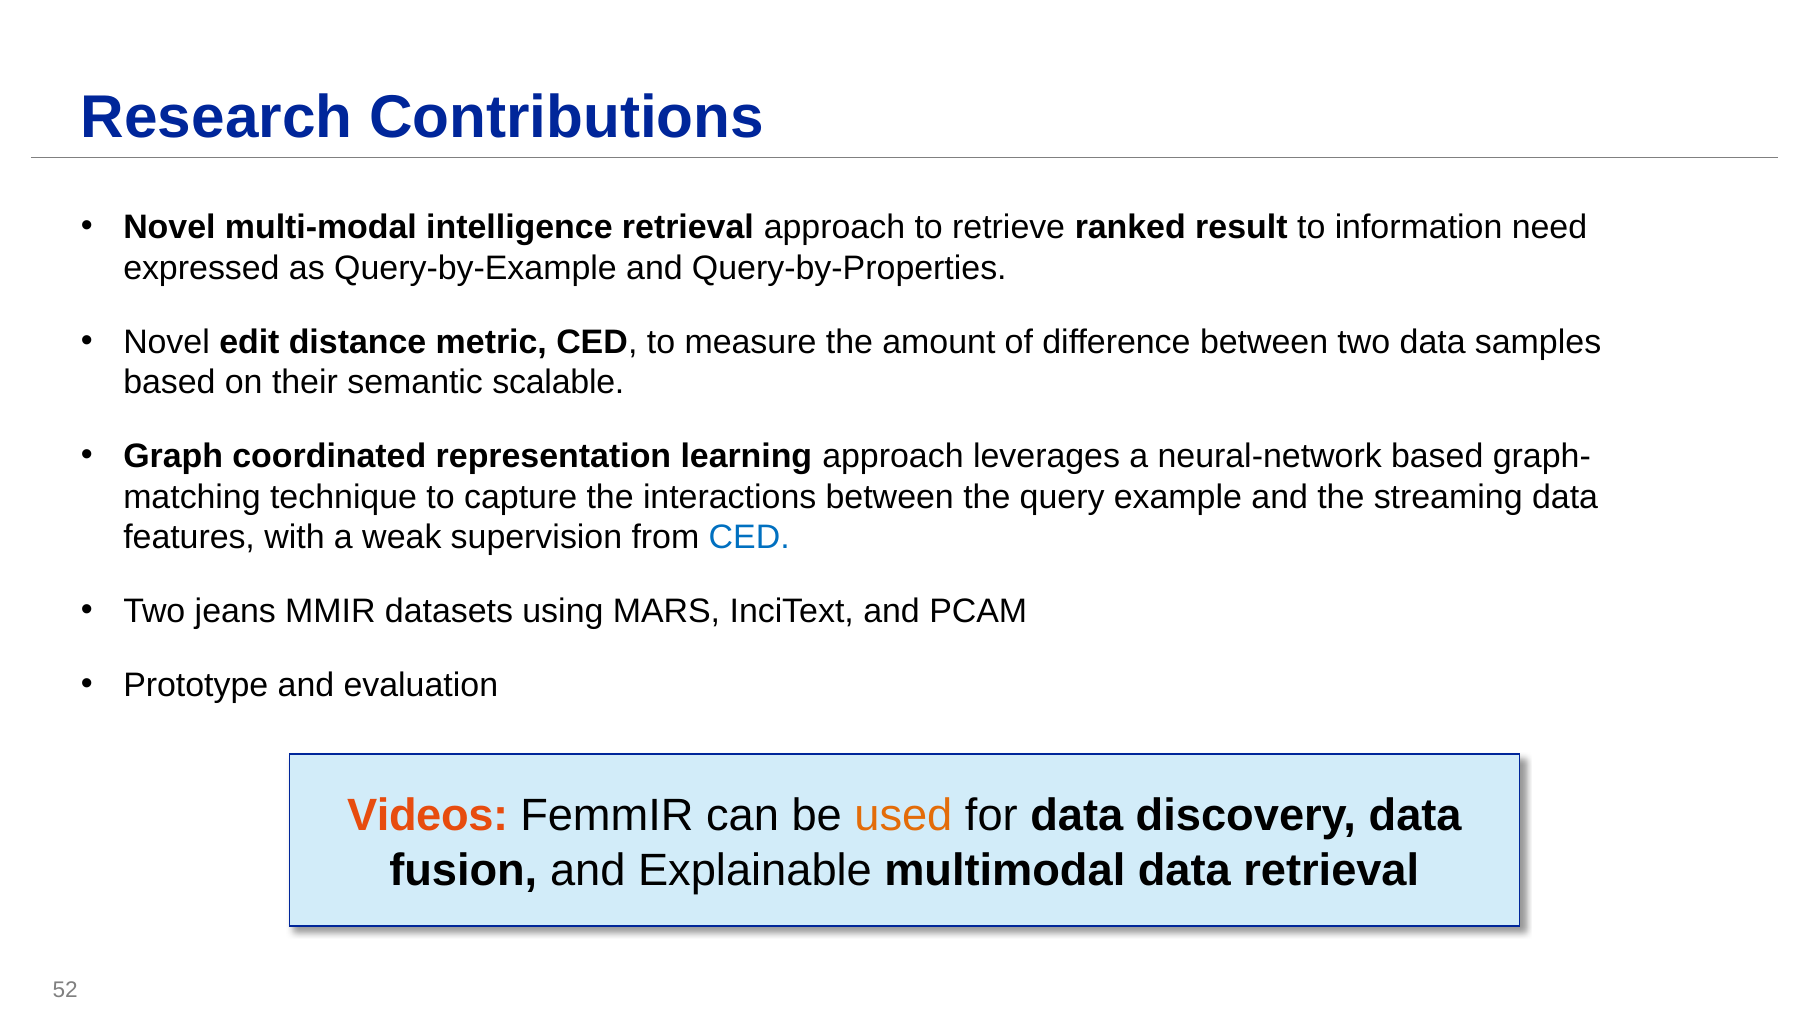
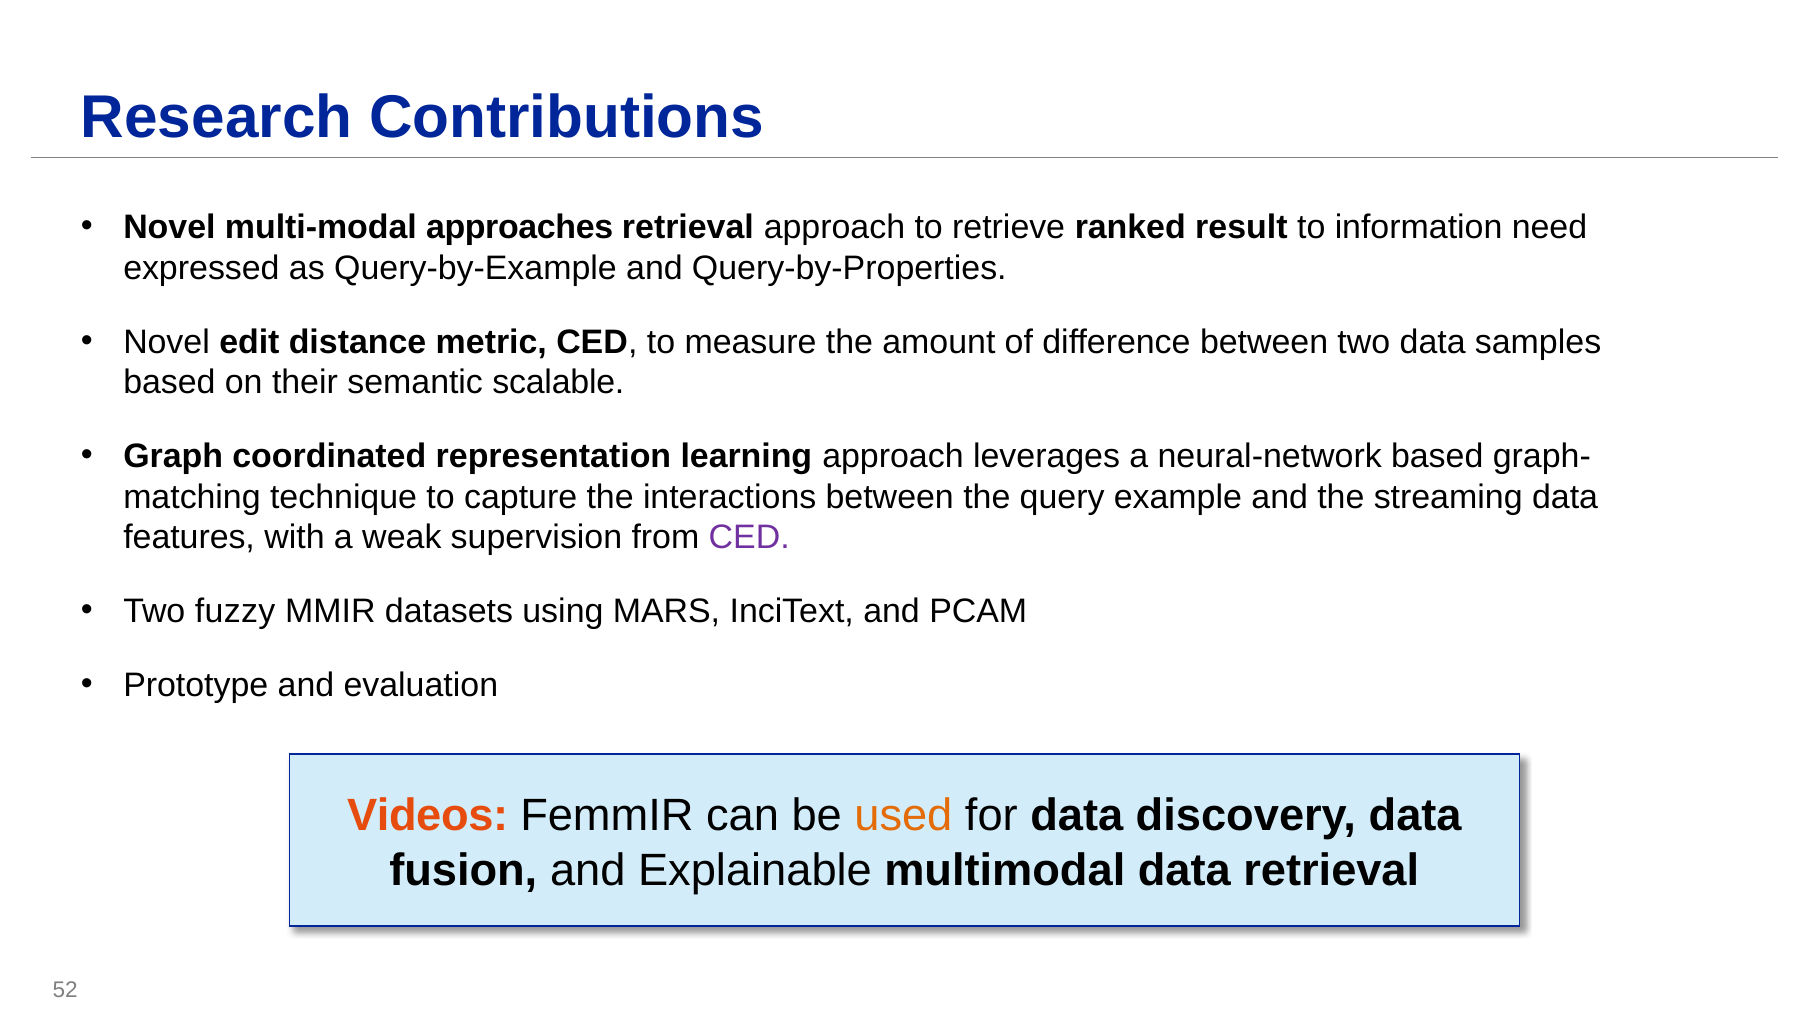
intelligence: intelligence -> approaches
CED at (749, 537) colour: blue -> purple
jeans: jeans -> fuzzy
